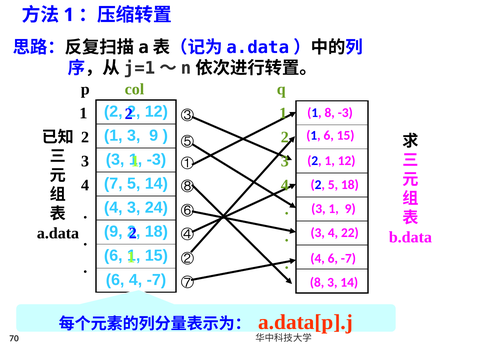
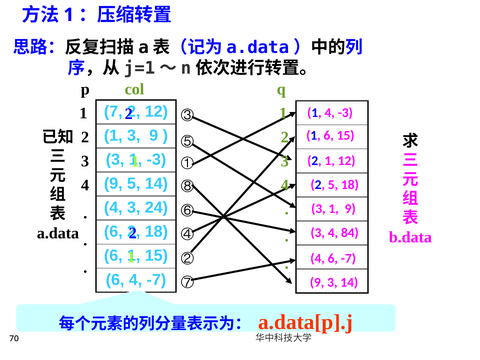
2 at (113, 112): 2 -> 7
1 8: 8 -> 4
7 at (113, 184): 7 -> 9
9 at (113, 232): 9 -> 6
22: 22 -> 84
8 at (317, 282): 8 -> 9
